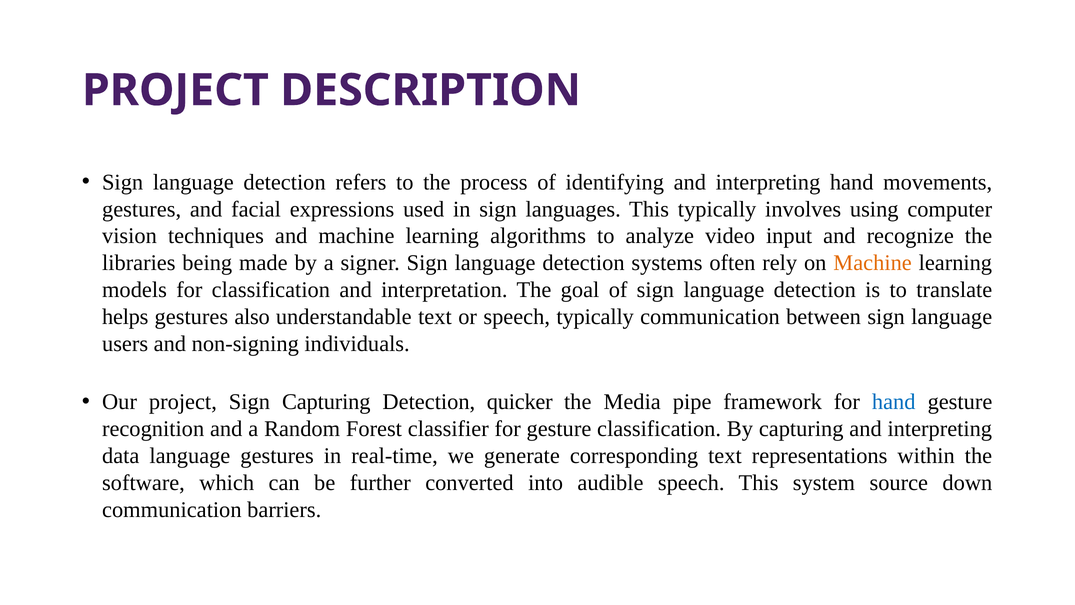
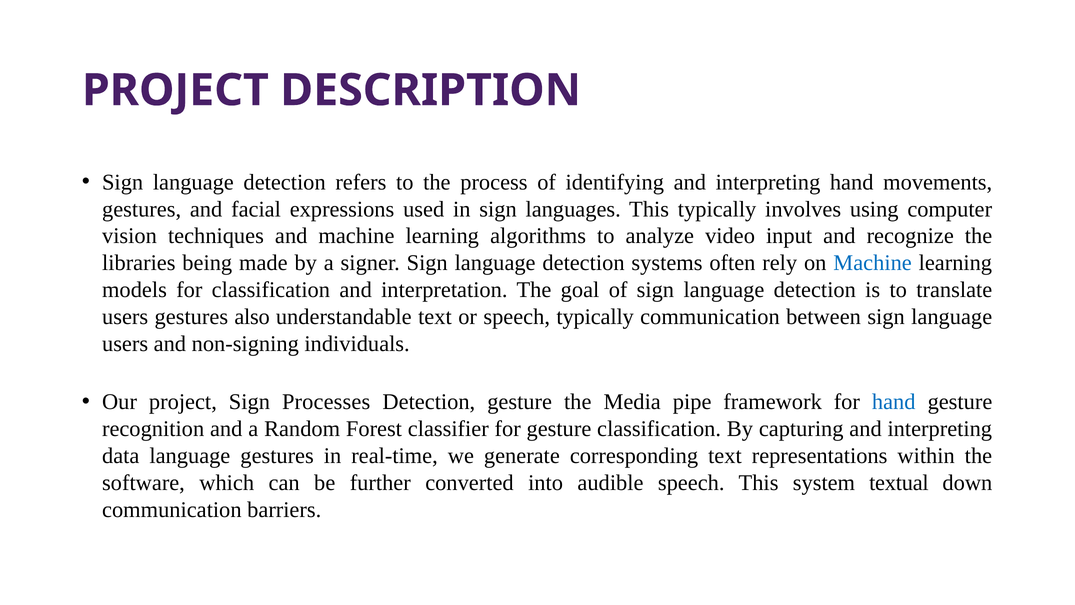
Machine at (873, 263) colour: orange -> blue
helps at (125, 317): helps -> users
Sign Capturing: Capturing -> Processes
Detection quicker: quicker -> gesture
source: source -> textual
